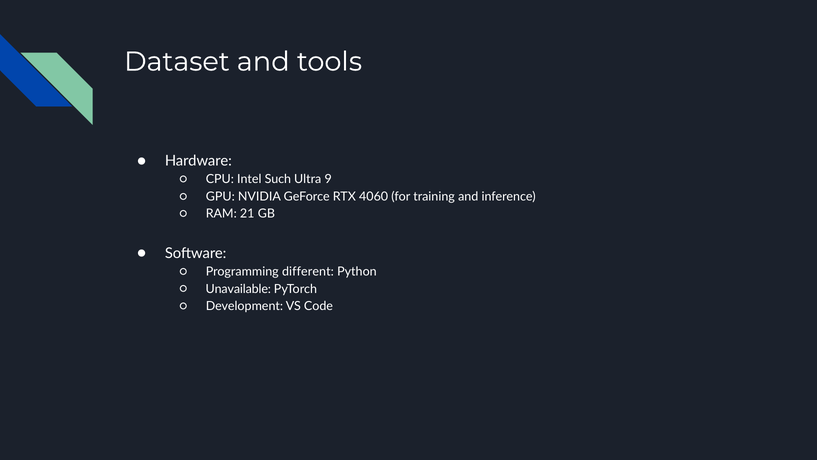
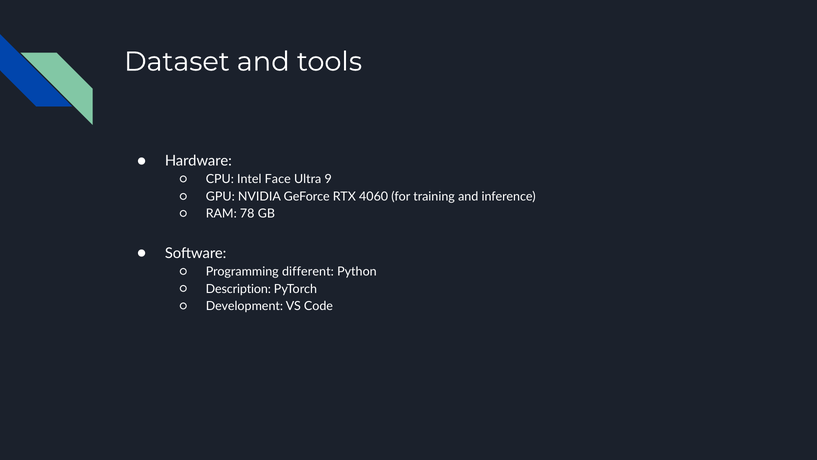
Such: Such -> Face
21: 21 -> 78
Unavailable: Unavailable -> Description
